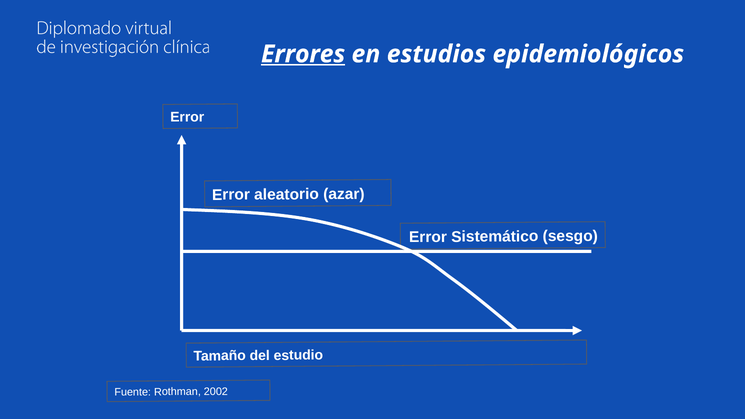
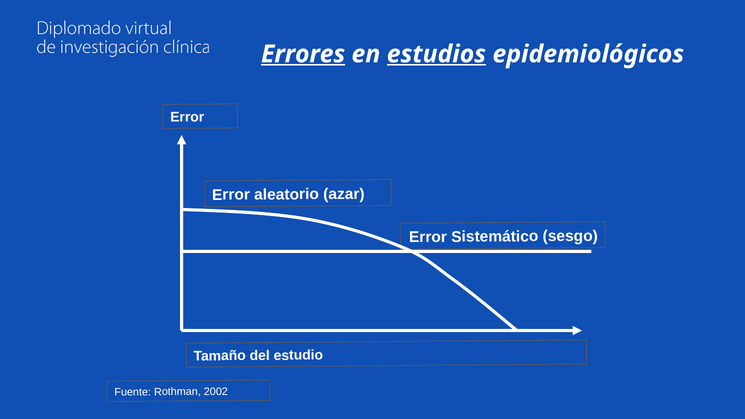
estudios underline: none -> present
